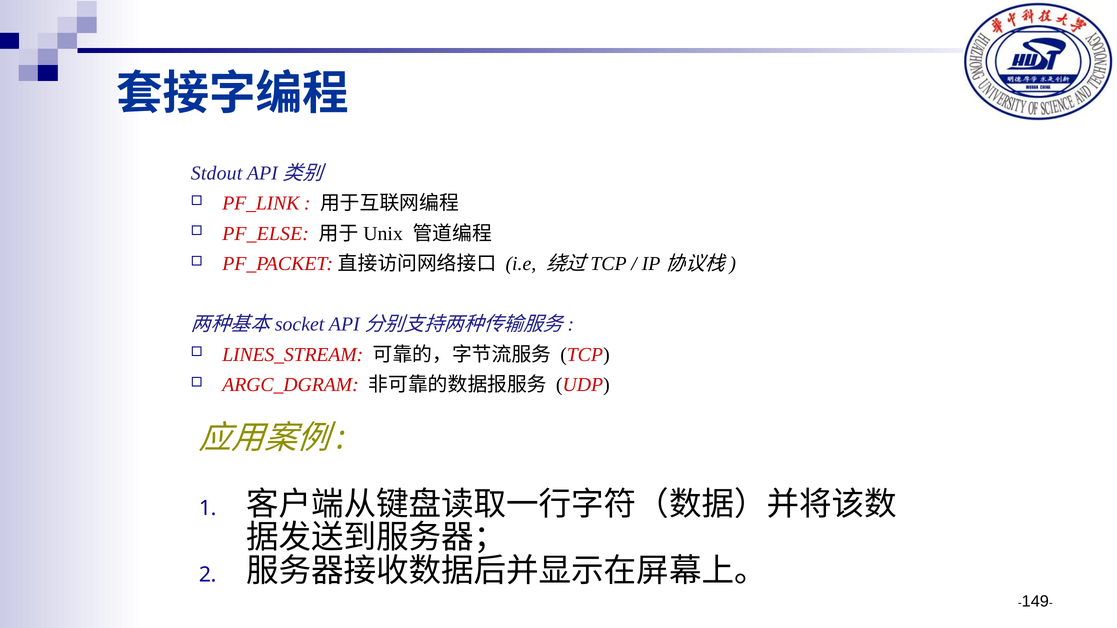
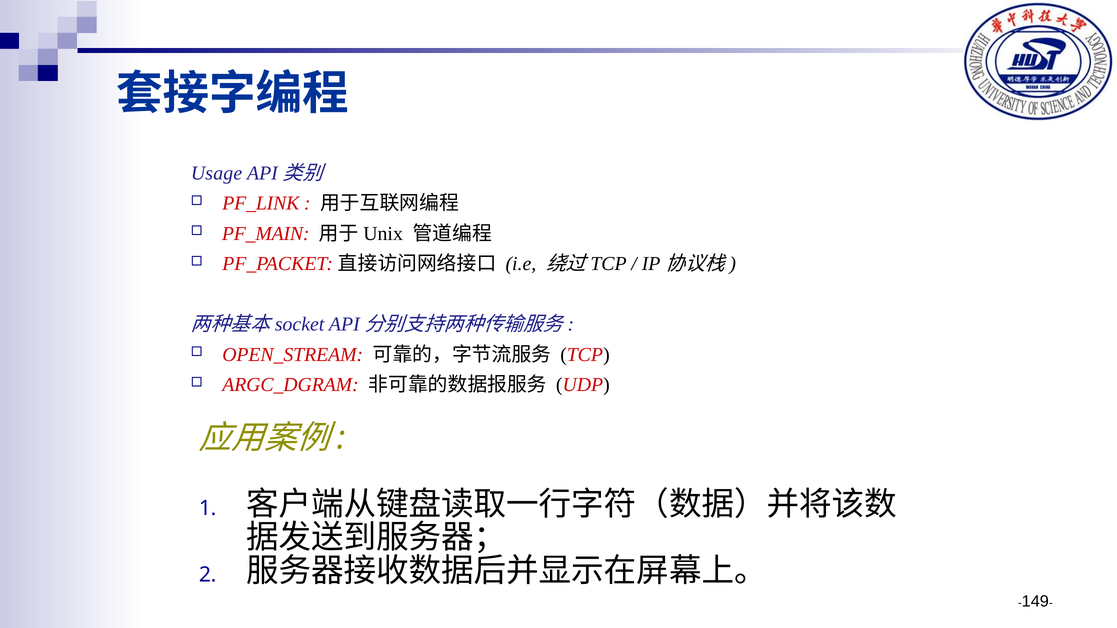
Stdout: Stdout -> Usage
PF_ELSE: PF_ELSE -> PF_MAIN
LINES_STREAM: LINES_STREAM -> OPEN_STREAM
